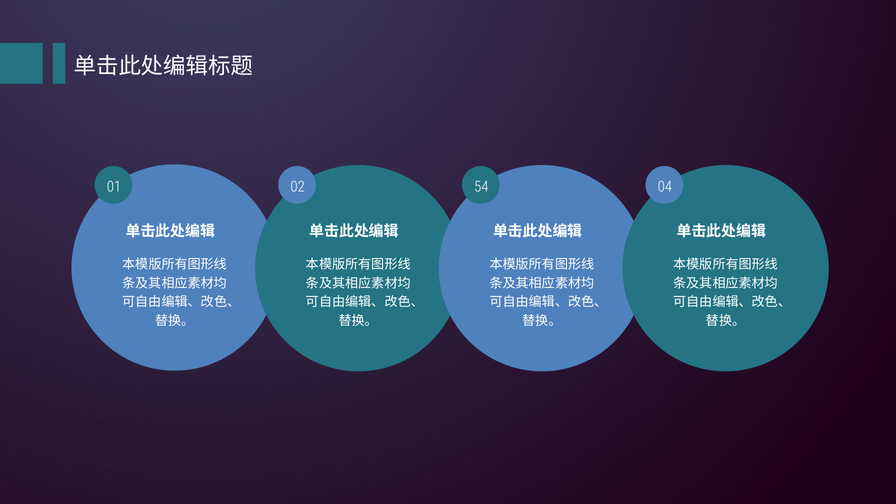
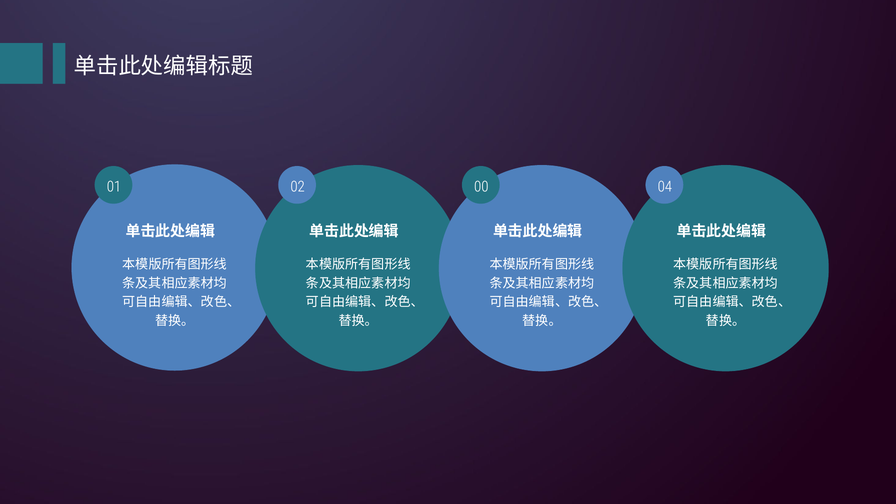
54: 54 -> 00
